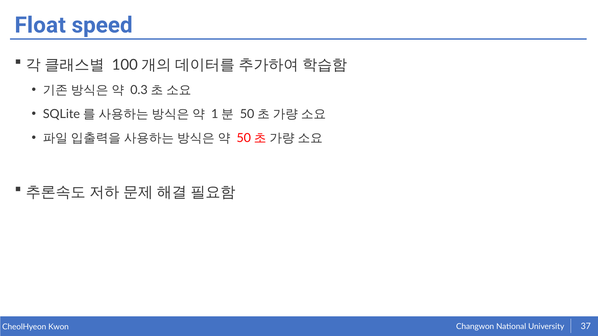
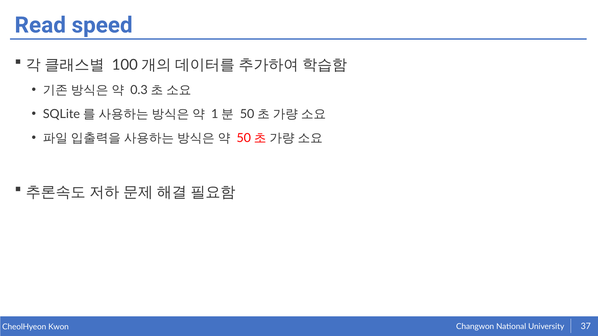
Float: Float -> Read
